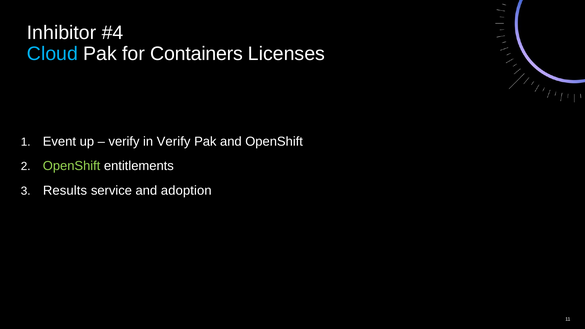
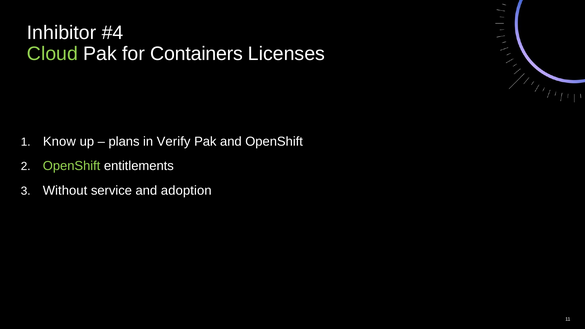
Cloud colour: light blue -> light green
Event: Event -> Know
verify at (124, 142): verify -> plans
Results: Results -> Without
